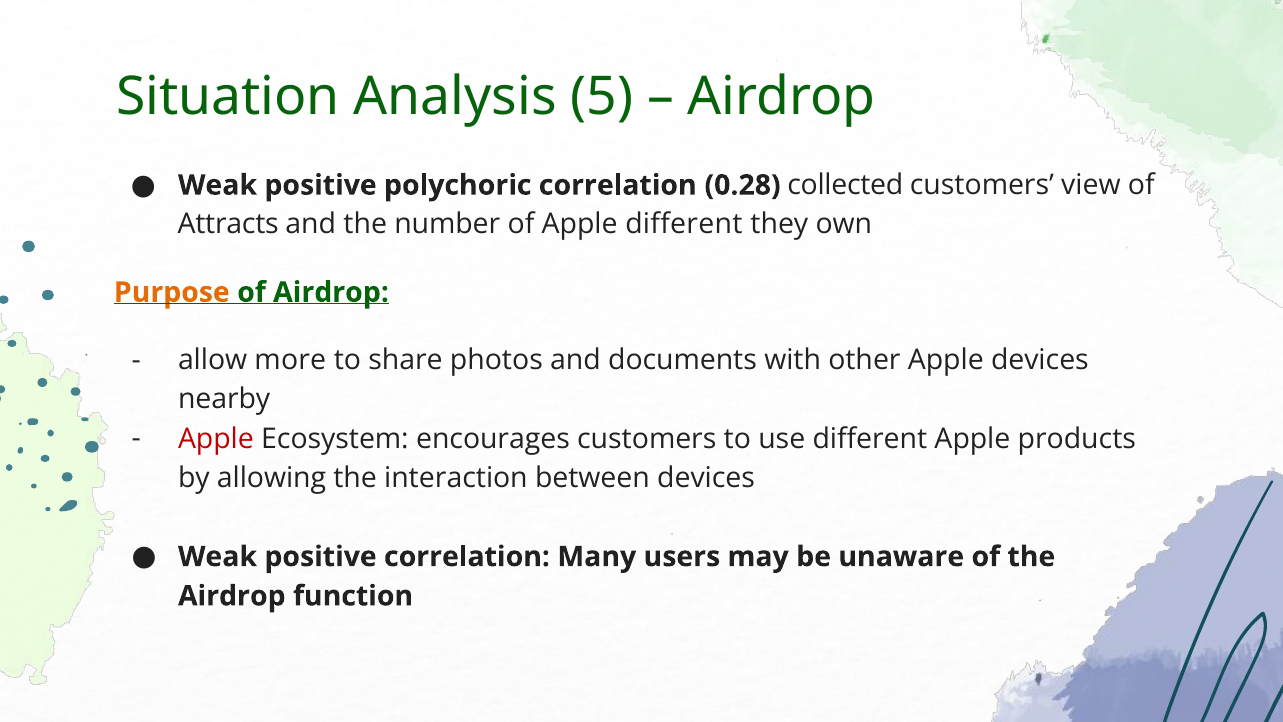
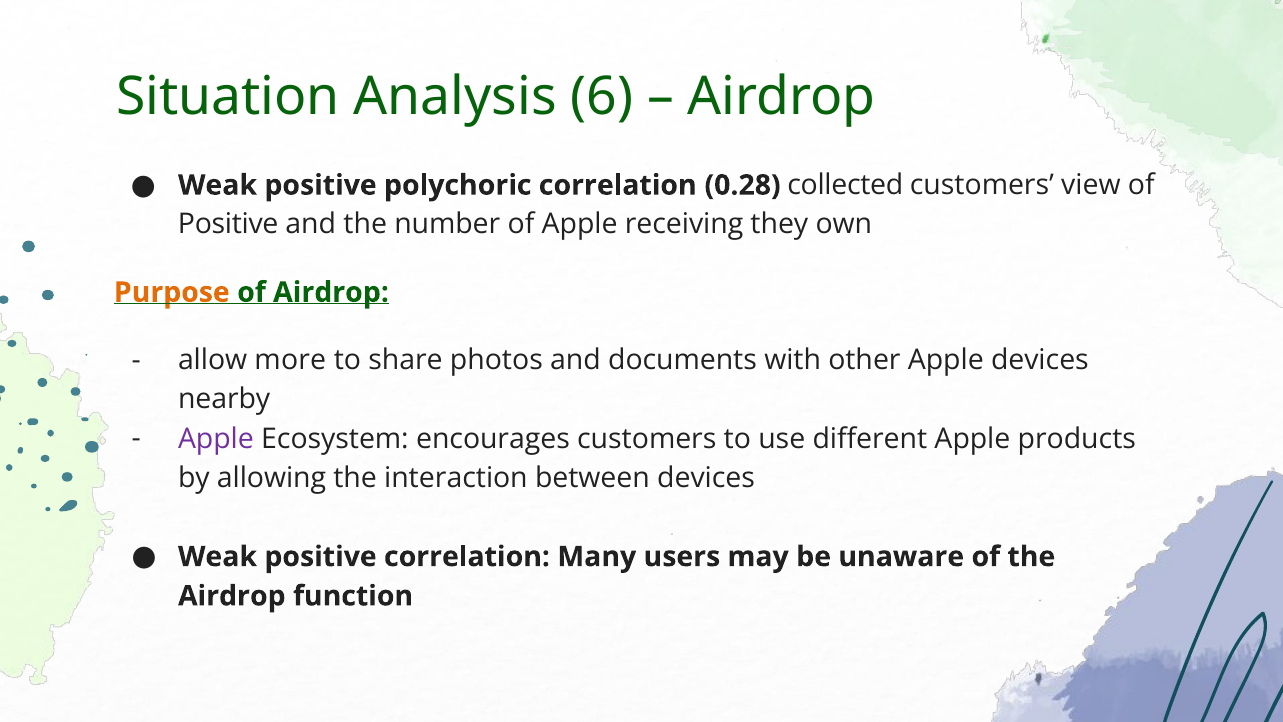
5: 5 -> 6
Attracts at (228, 224): Attracts -> Positive
Apple different: different -> receiving
Apple at (216, 439) colour: red -> purple
